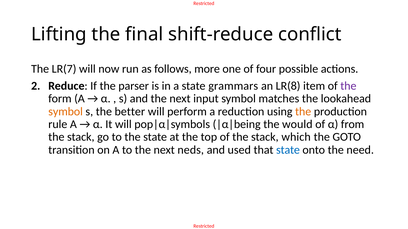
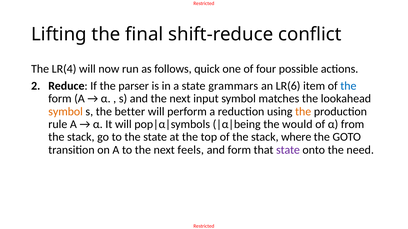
LR(7: LR(7 -> LR(4
more: more -> quick
LR(8: LR(8 -> LR(6
the at (348, 86) colour: purple -> blue
which: which -> where
neds: neds -> feels
and used: used -> form
state at (288, 150) colour: blue -> purple
